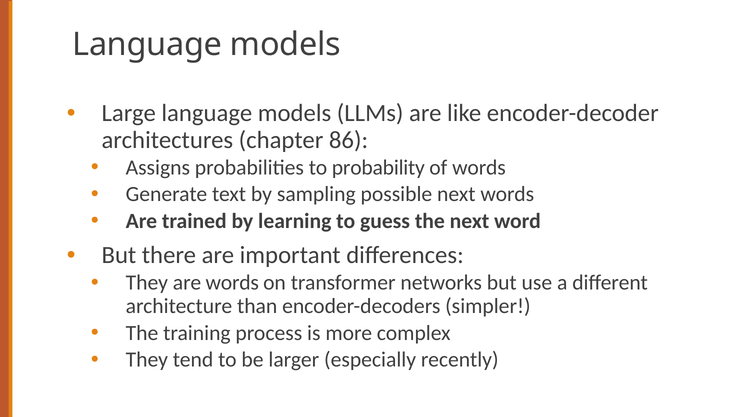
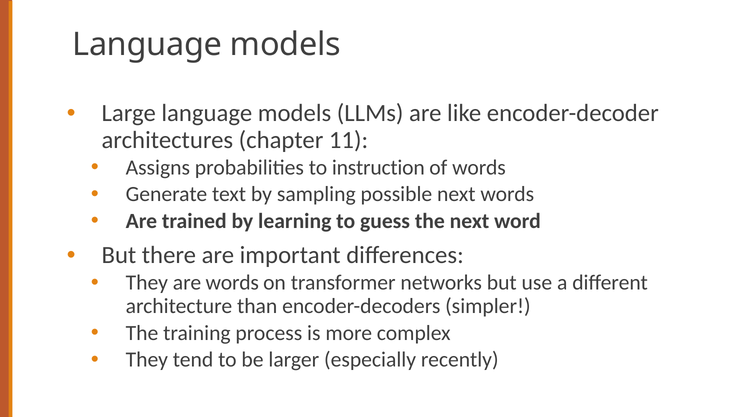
86: 86 -> 11
probability: probability -> instruction
